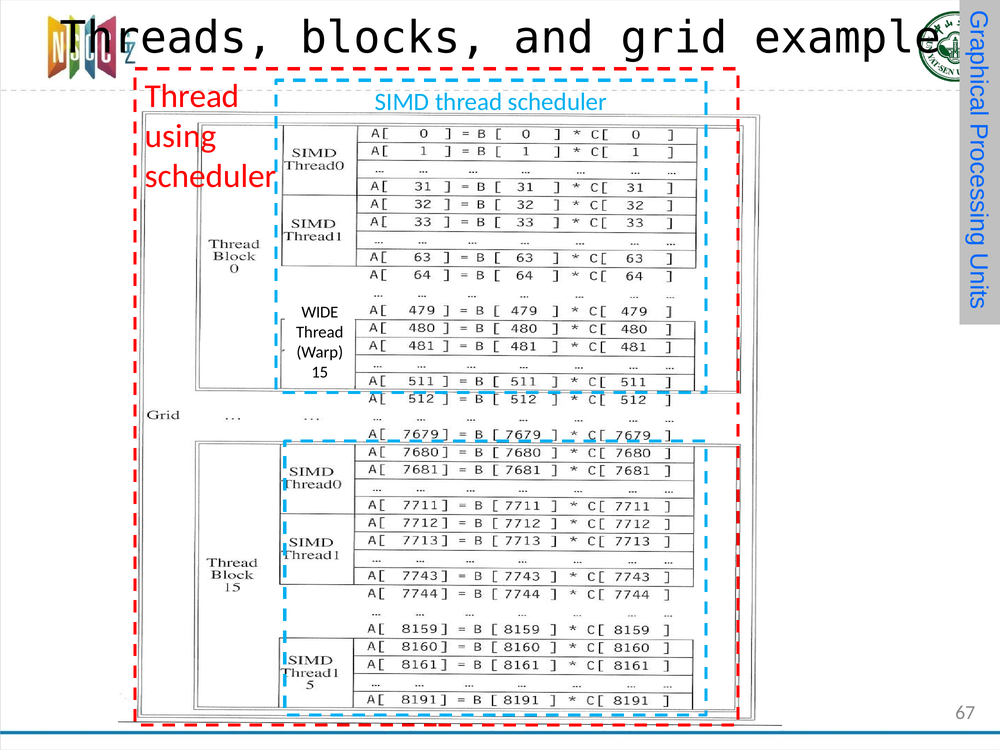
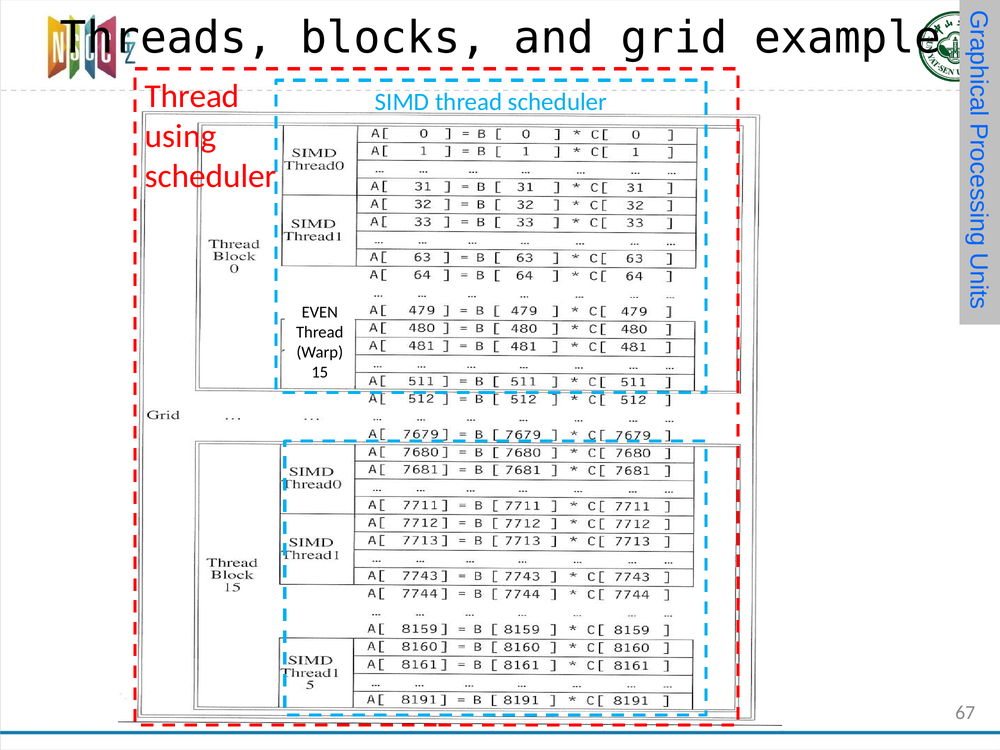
WIDE: WIDE -> EVEN
